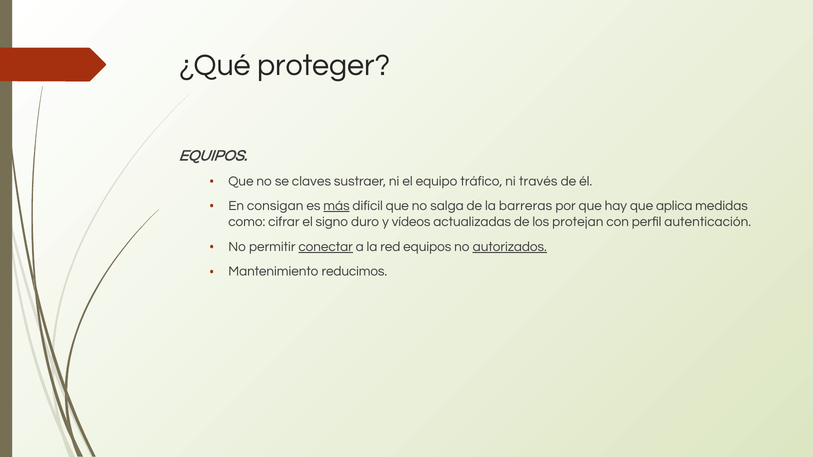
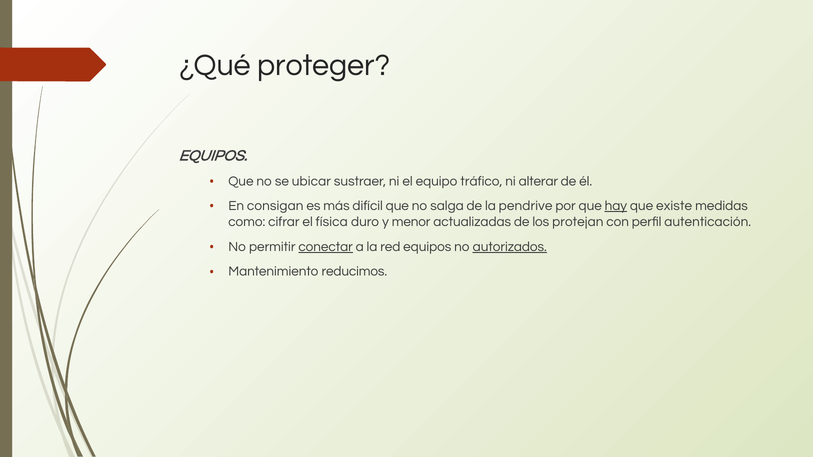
claves: claves -> ubicar
través: través -> alterar
más underline: present -> none
barreras: barreras -> pendrive
hay underline: none -> present
aplica: aplica -> existe
signo: signo -> física
vídeos: vídeos -> menor
